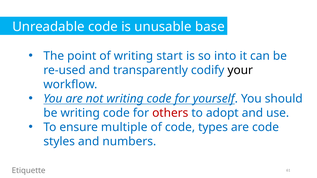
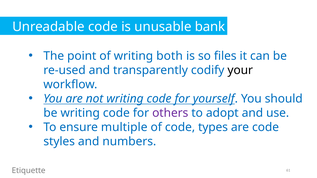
base: base -> bank
start: start -> both
into: into -> files
others colour: red -> purple
